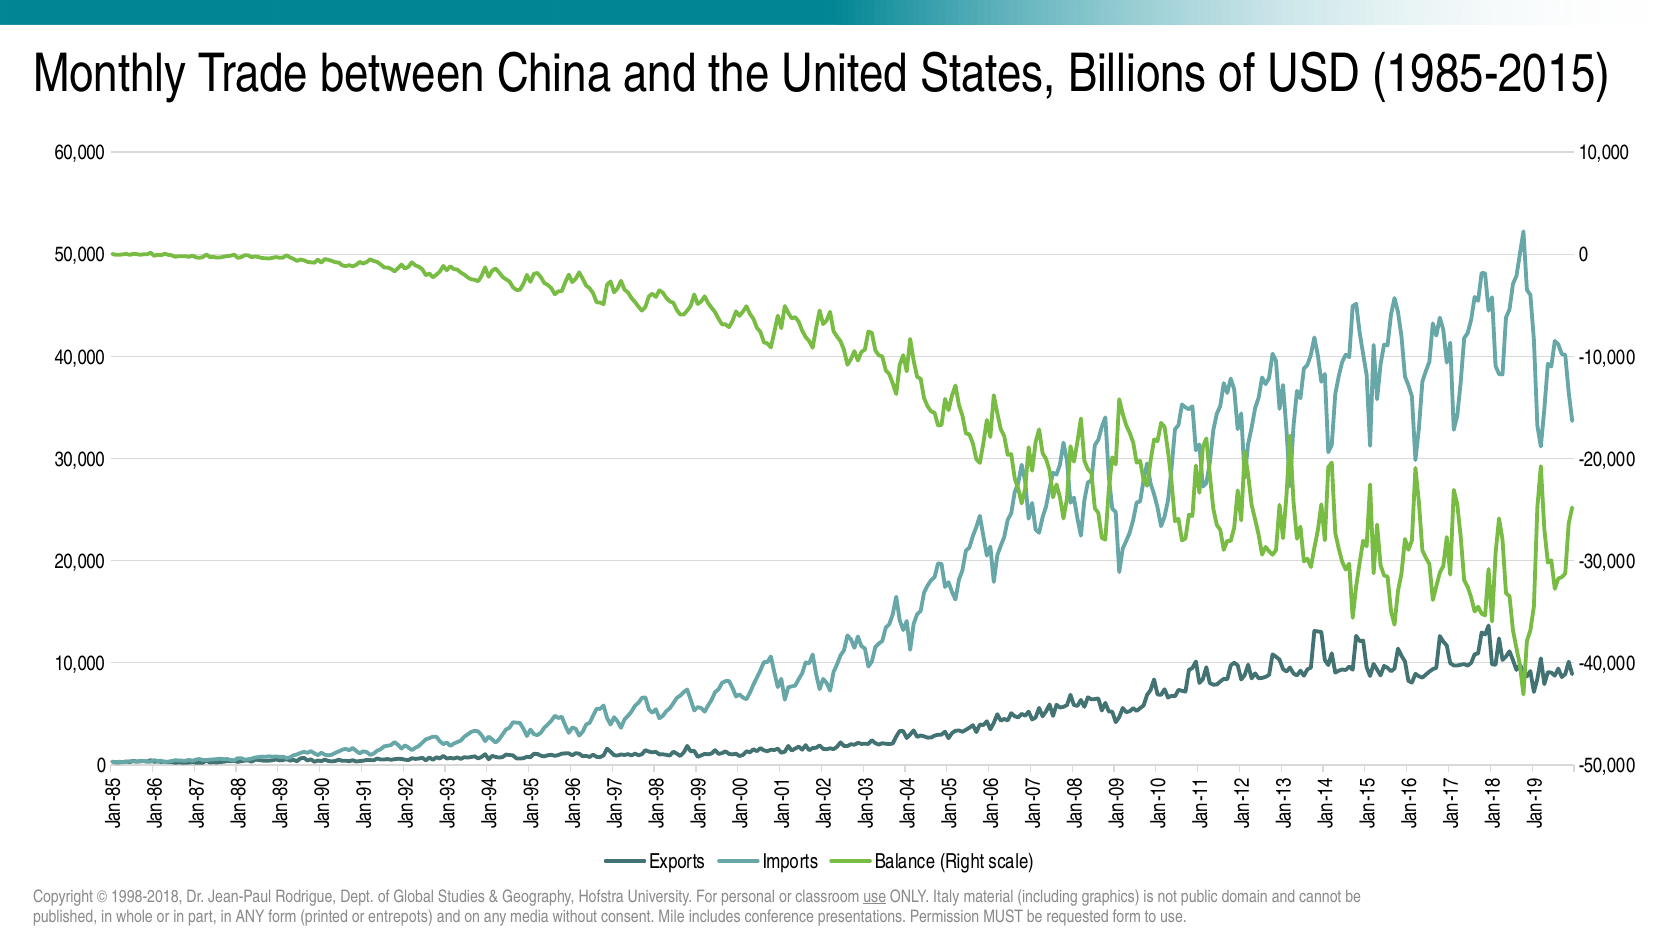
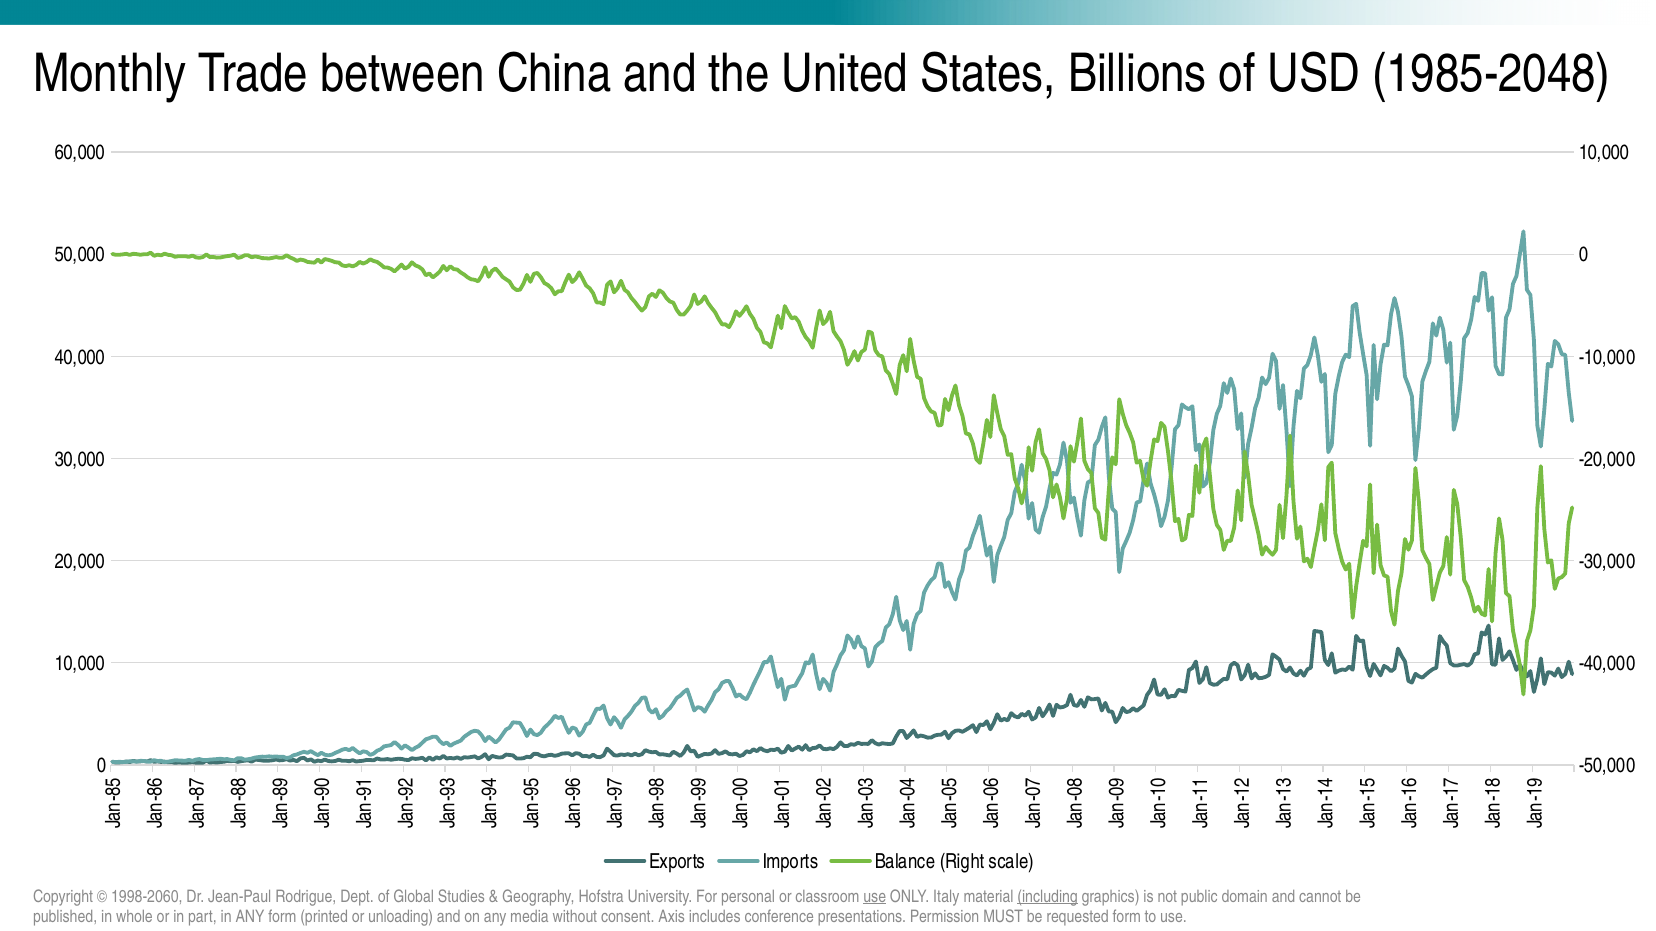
1985-2015: 1985-2015 -> 1985-2048
1998-2018: 1998-2018 -> 1998-2060
including underline: none -> present
entrepots: entrepots -> unloading
Mile: Mile -> Axis
